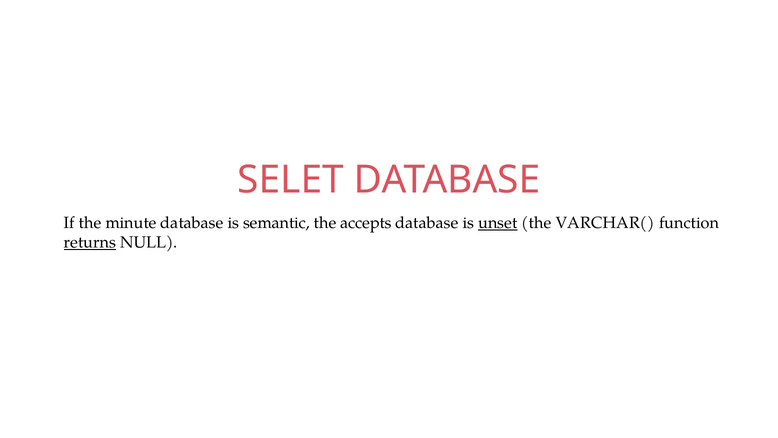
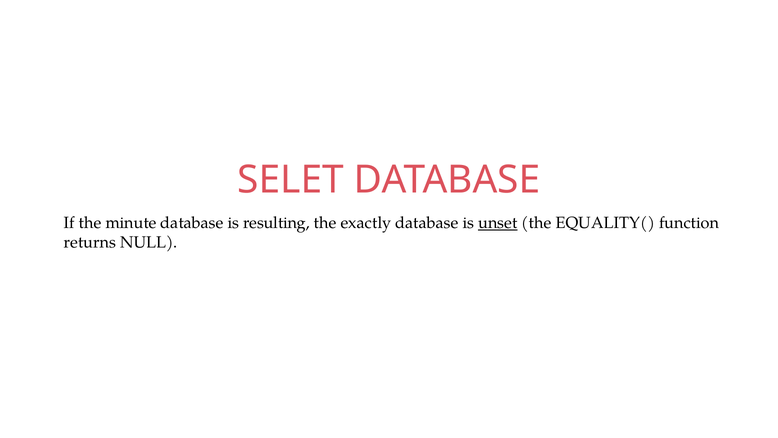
semantic: semantic -> resulting
accepts: accepts -> exactly
VARCHAR(: VARCHAR( -> EQUALITY(
returns underline: present -> none
